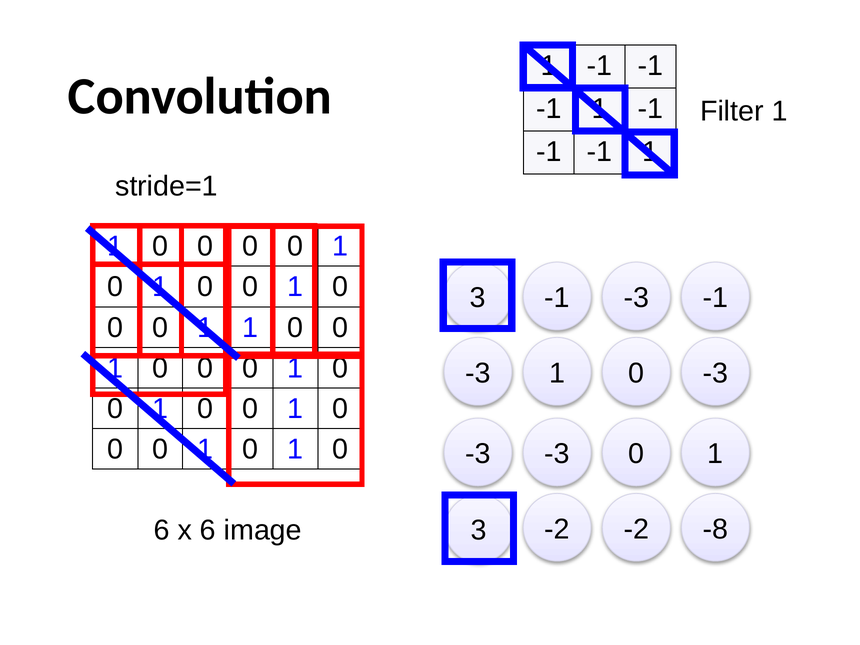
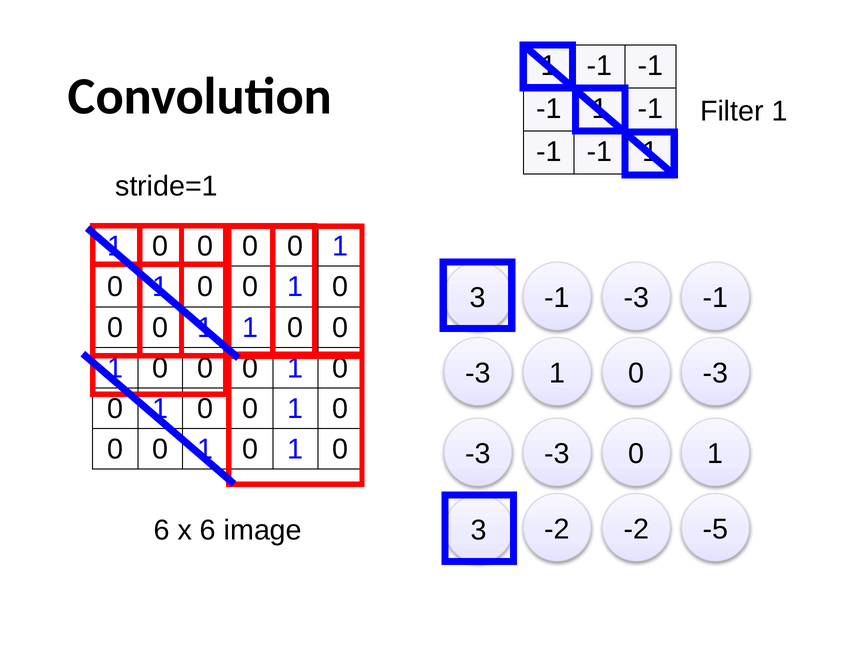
-8: -8 -> -5
